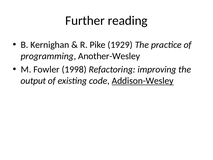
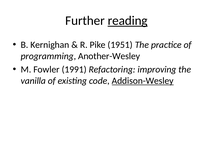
reading underline: none -> present
1929: 1929 -> 1951
1998: 1998 -> 1991
output: output -> vanilla
